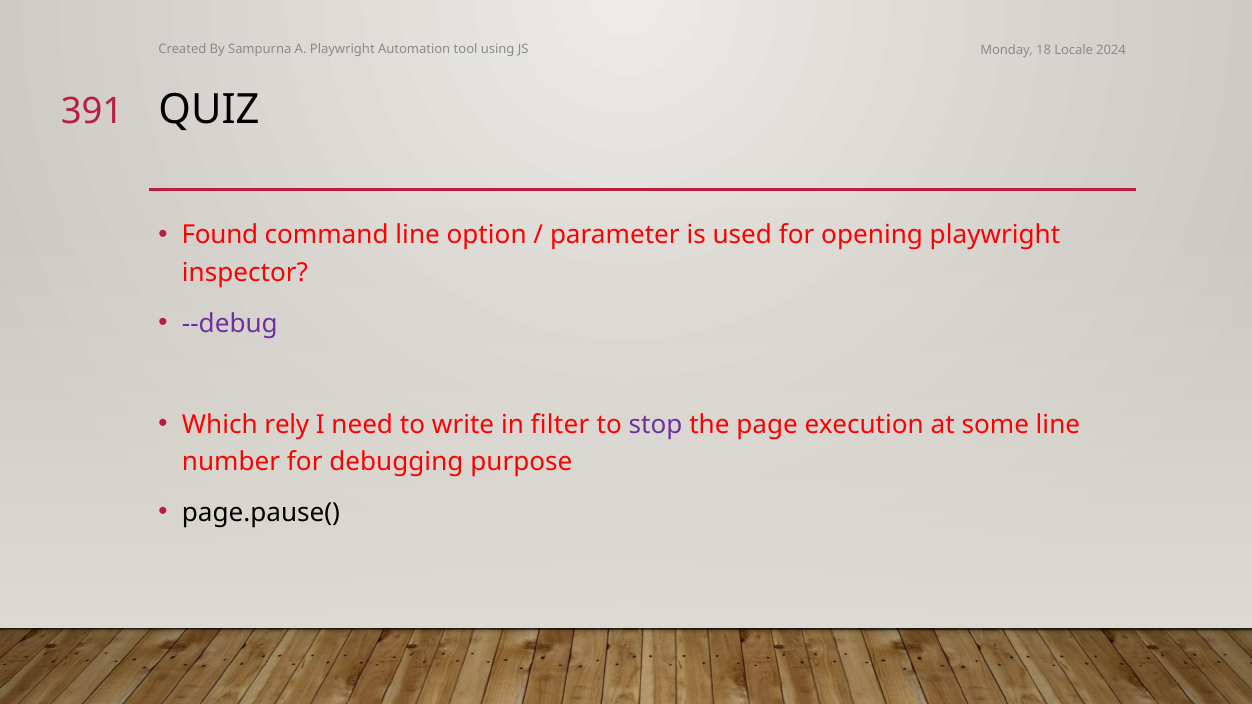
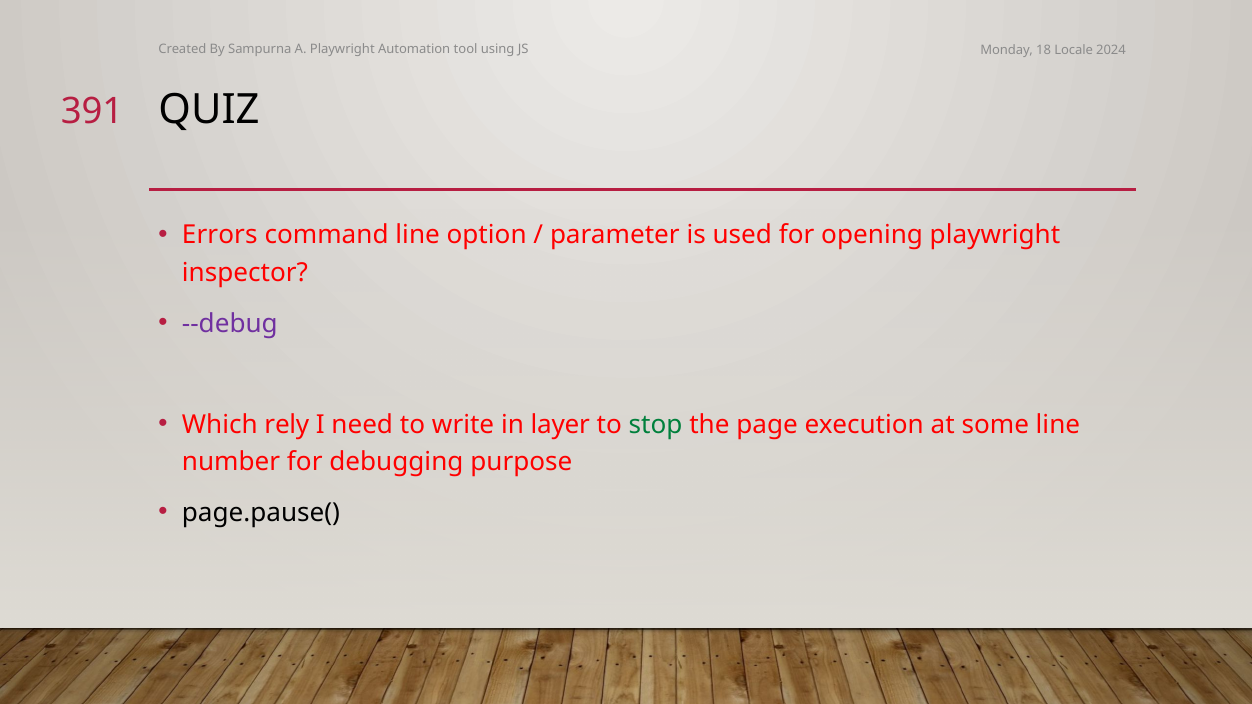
Found: Found -> Errors
filter: filter -> layer
stop colour: purple -> green
